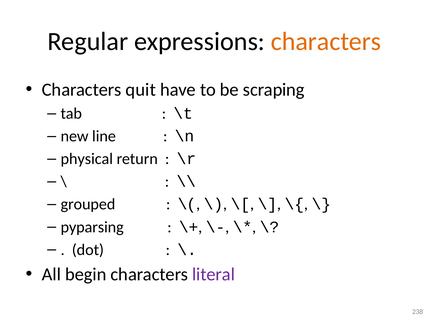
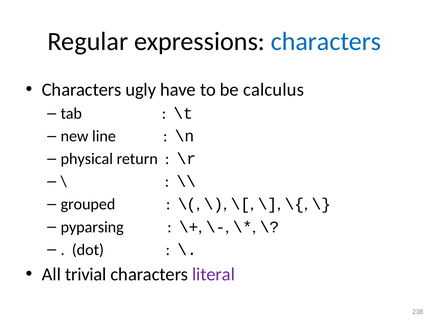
characters at (326, 42) colour: orange -> blue
quit: quit -> ugly
scraping: scraping -> calculus
begin: begin -> trivial
